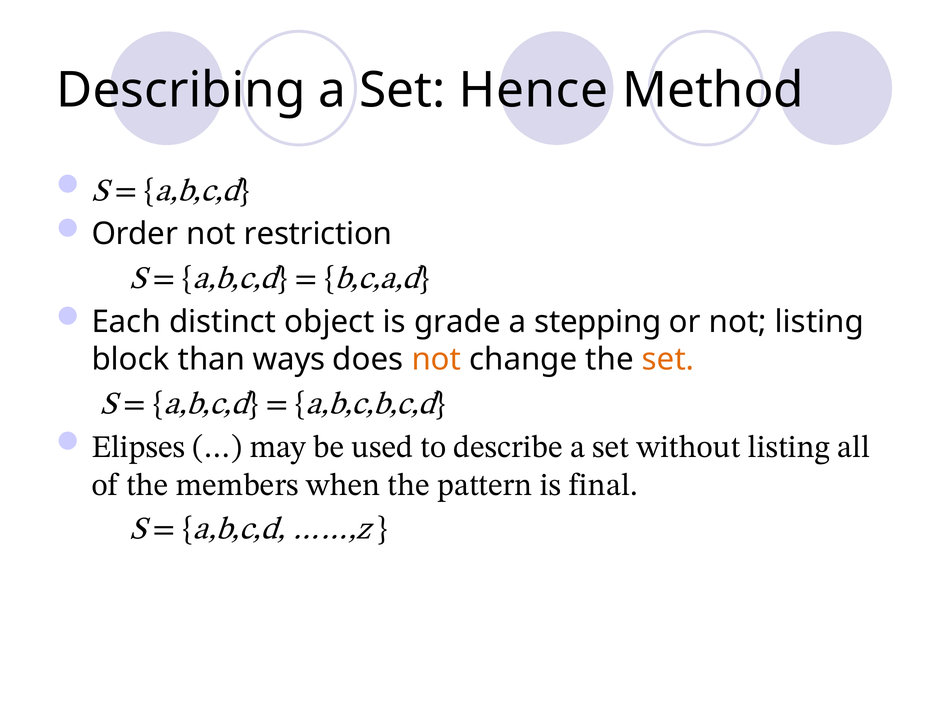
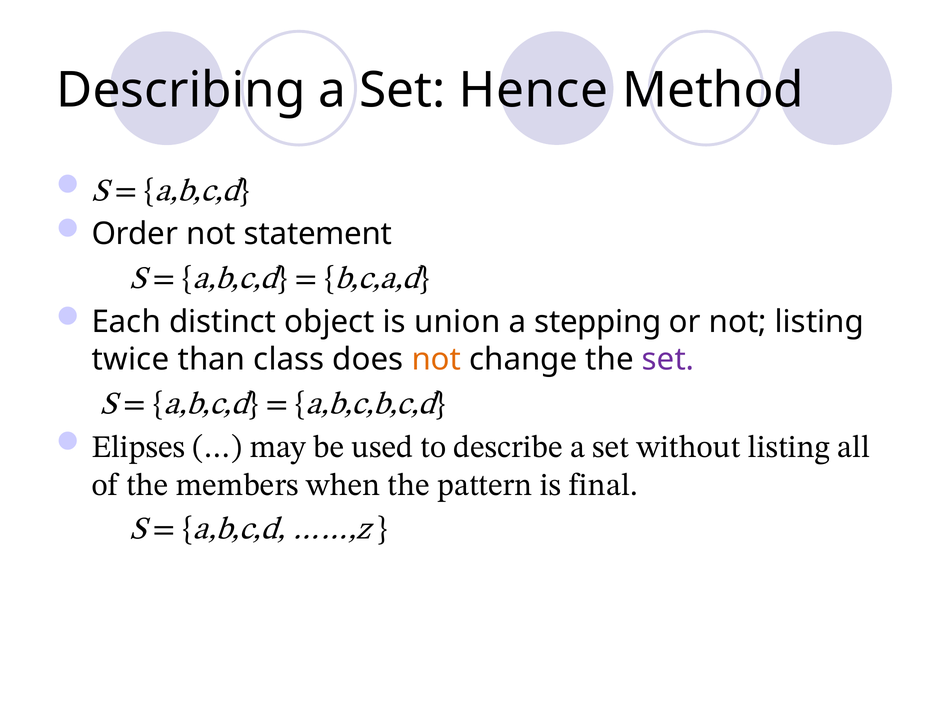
restriction: restriction -> statement
grade: grade -> union
block: block -> twice
ways: ways -> class
set at (668, 359) colour: orange -> purple
